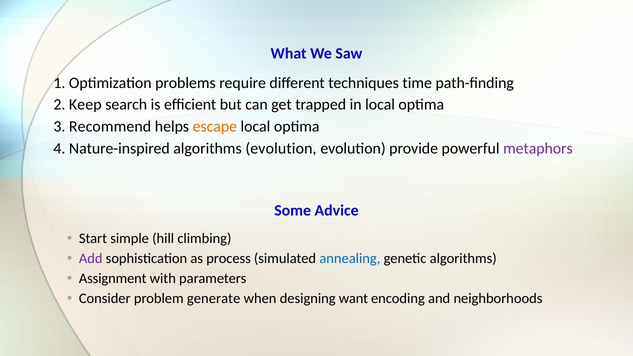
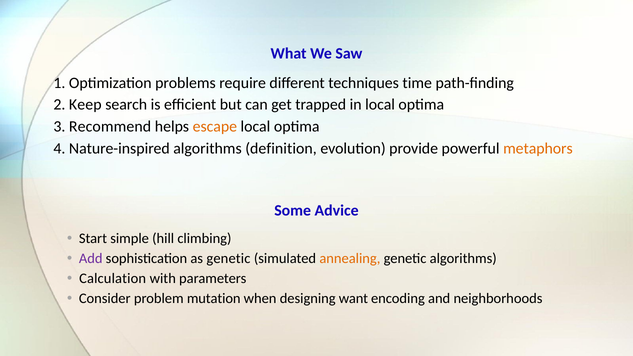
algorithms evolution: evolution -> definition
metaphors colour: purple -> orange
as process: process -> genetic
annealing colour: blue -> orange
Assignment: Assignment -> Calculation
generate: generate -> mutation
